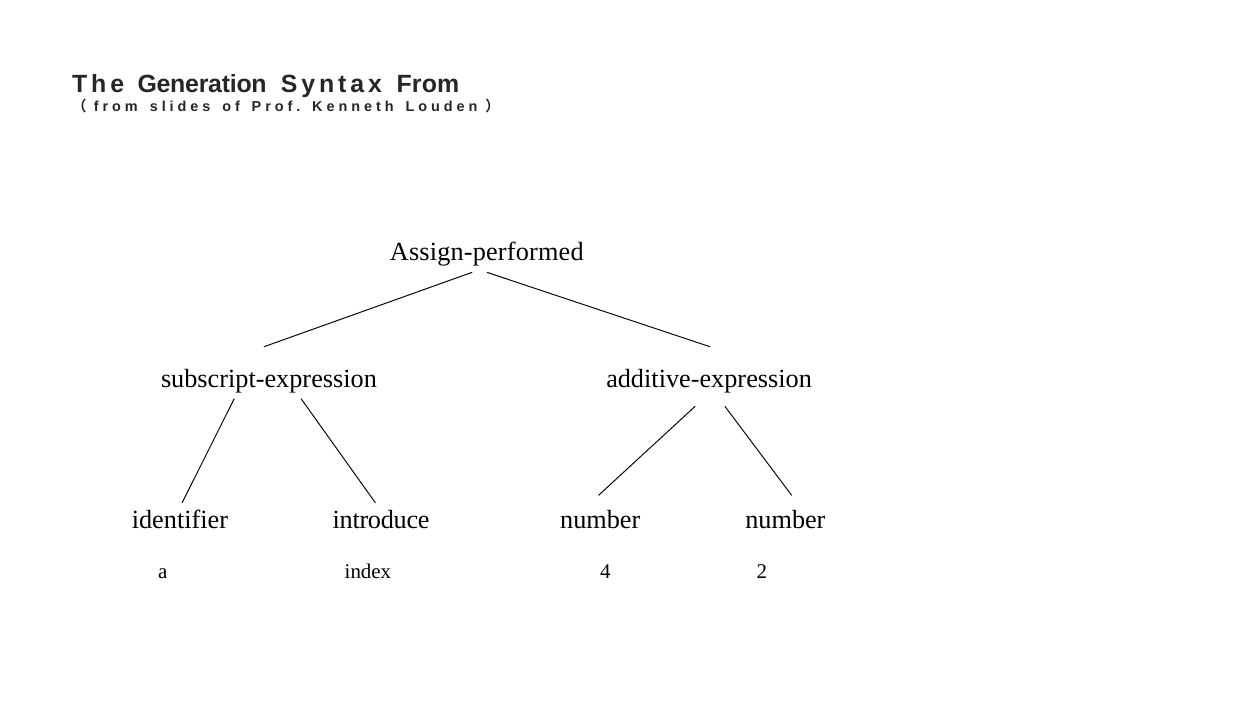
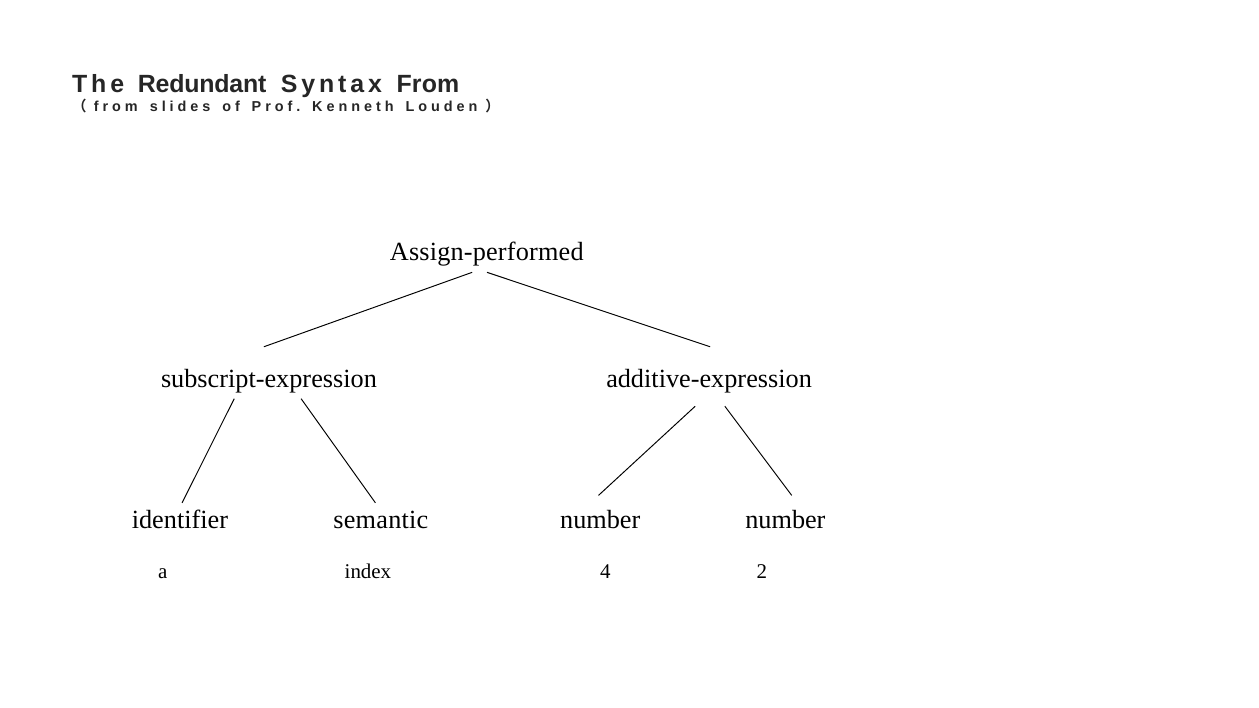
Generation: Generation -> Redundant
introduce: introduce -> semantic
